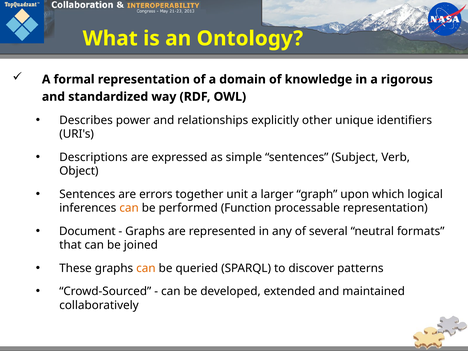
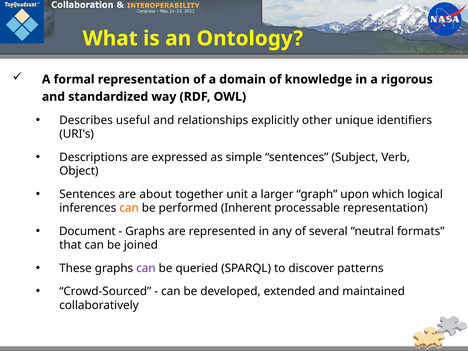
power: power -> useful
errors: errors -> about
Function: Function -> Inherent
can at (146, 268) colour: orange -> purple
